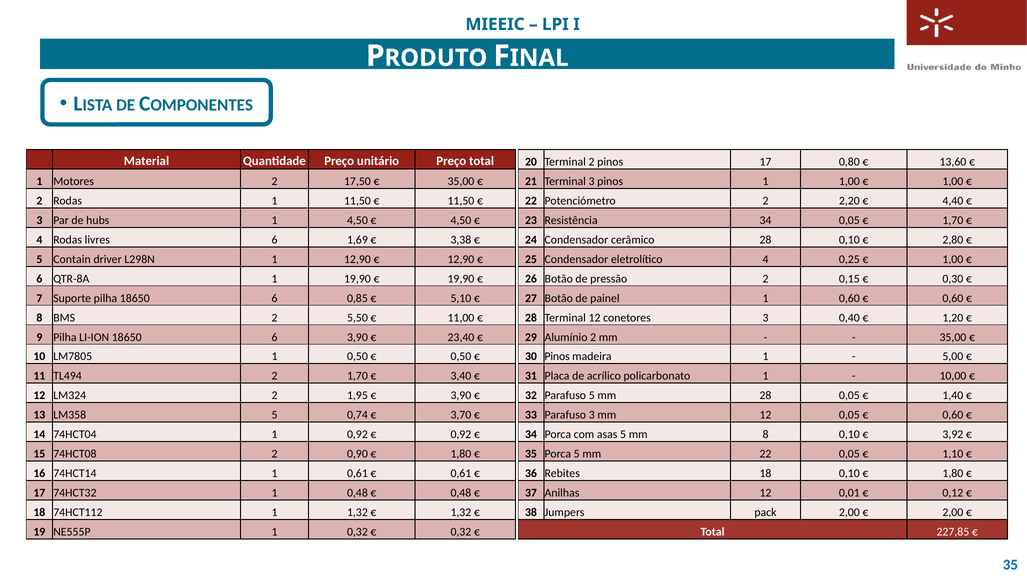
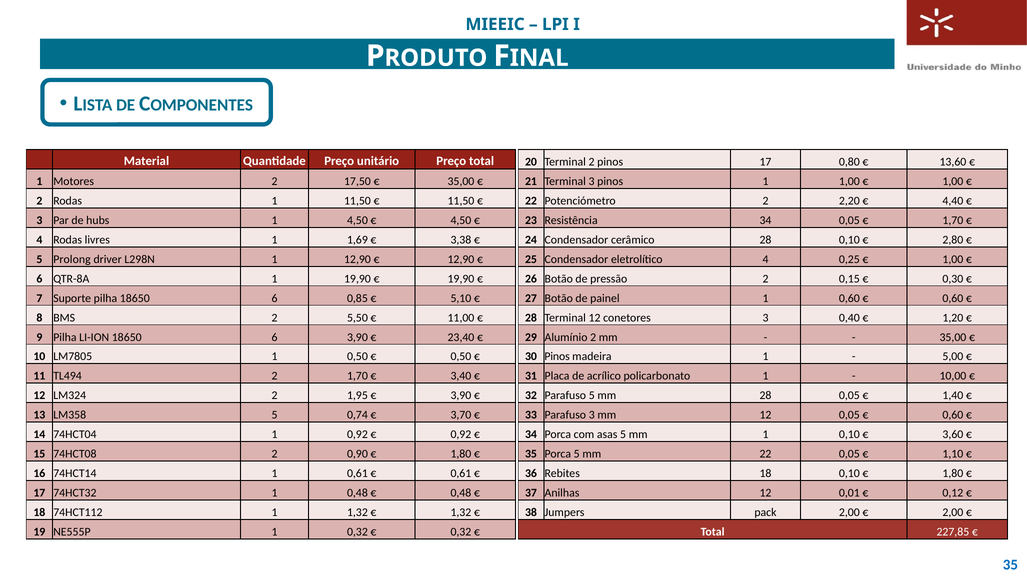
livres 6: 6 -> 1
Contain: Contain -> Prolong
mm 8: 8 -> 1
3,92: 3,92 -> 3,60
